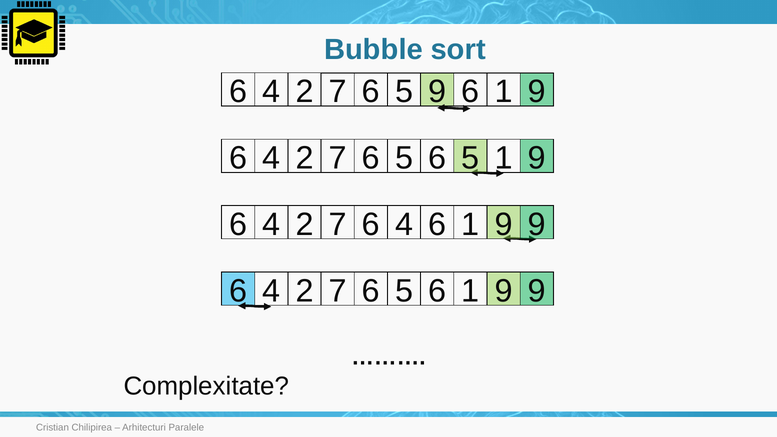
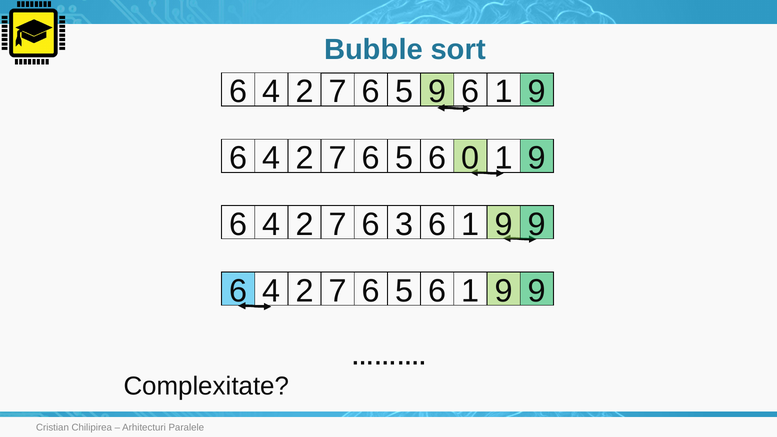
5 6 5: 5 -> 0
7 6 4: 4 -> 3
